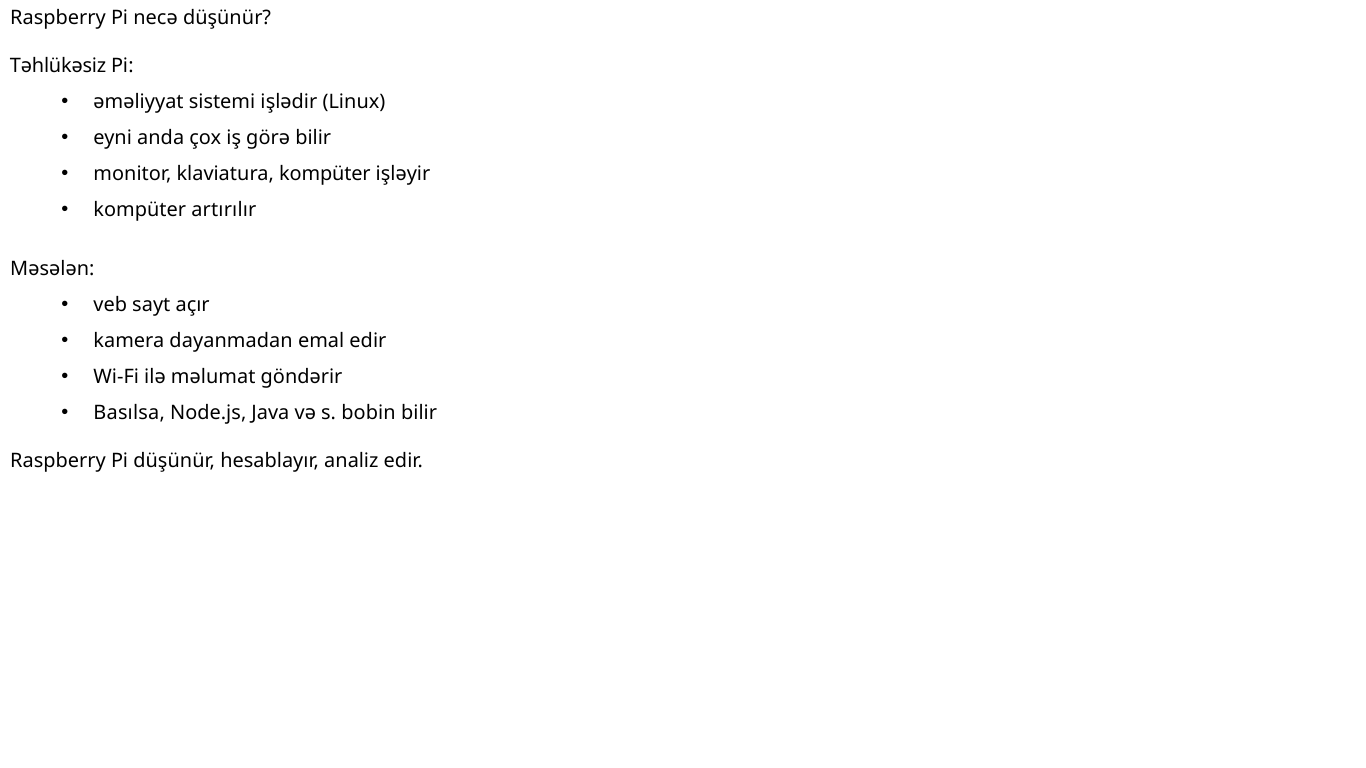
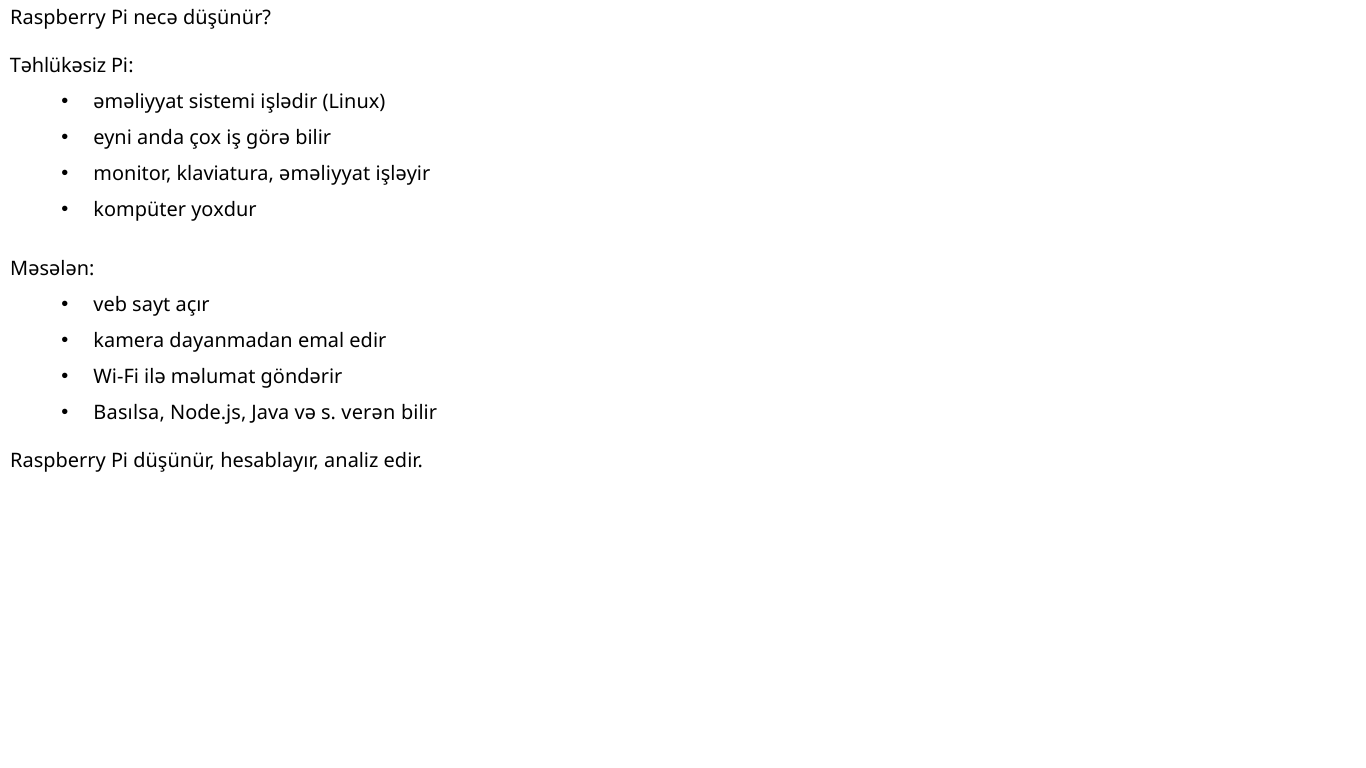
klaviatura kompüter: kompüter -> əməliyyat
artırılır: artırılır -> yoxdur
bobin: bobin -> verən
